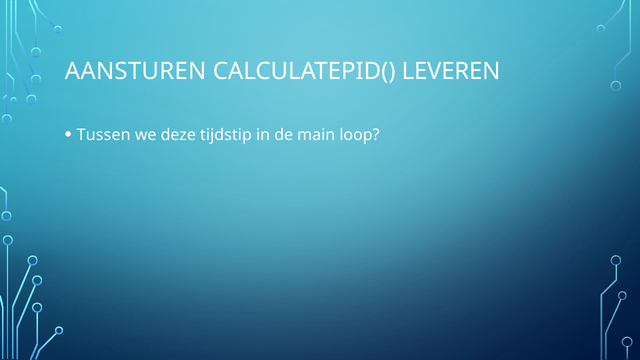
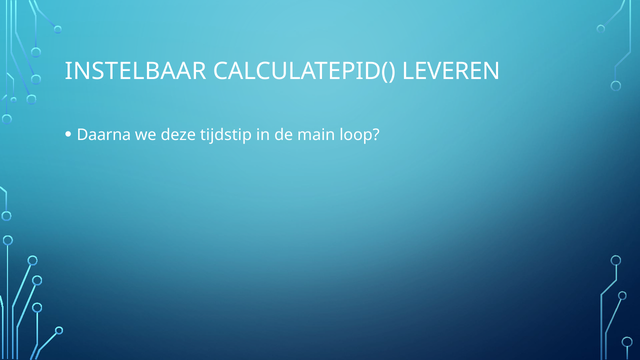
AANSTUREN: AANSTUREN -> INSTELBAAR
Tussen: Tussen -> Daarna
